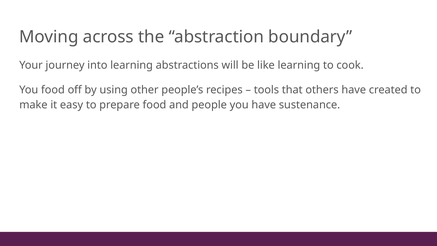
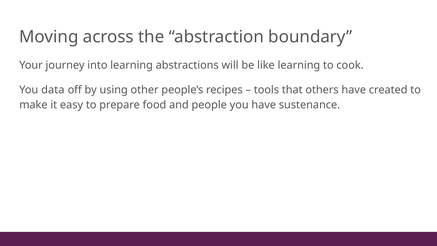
You food: food -> data
